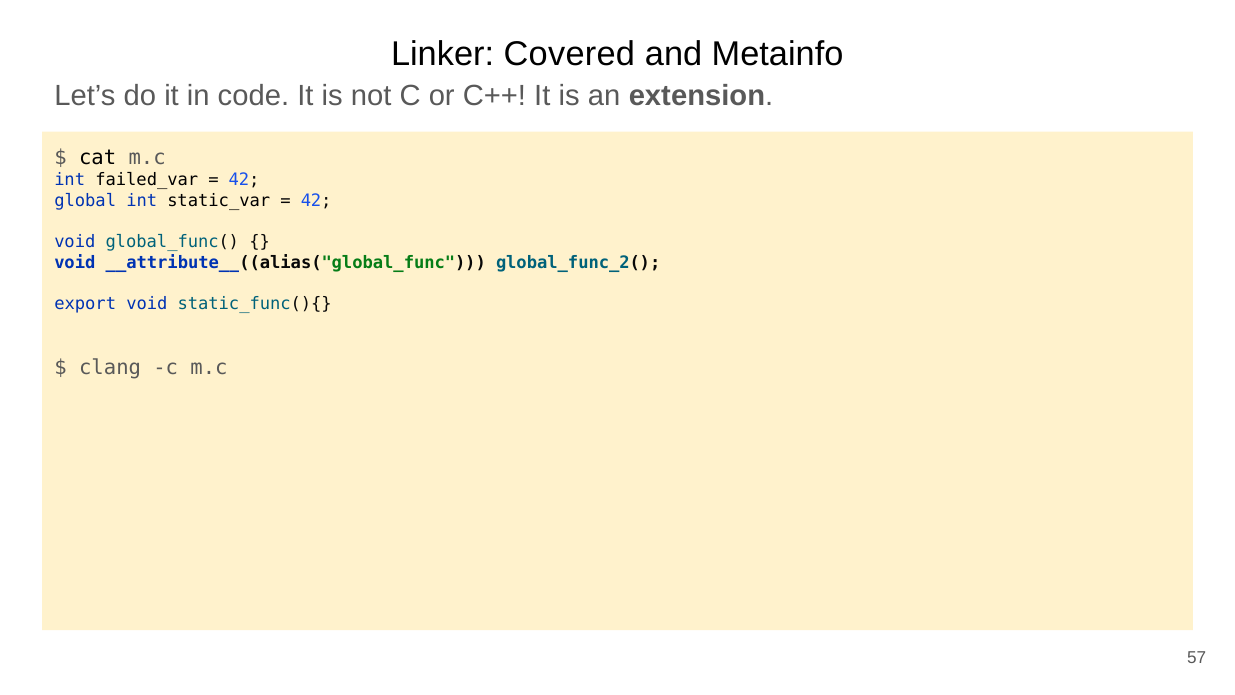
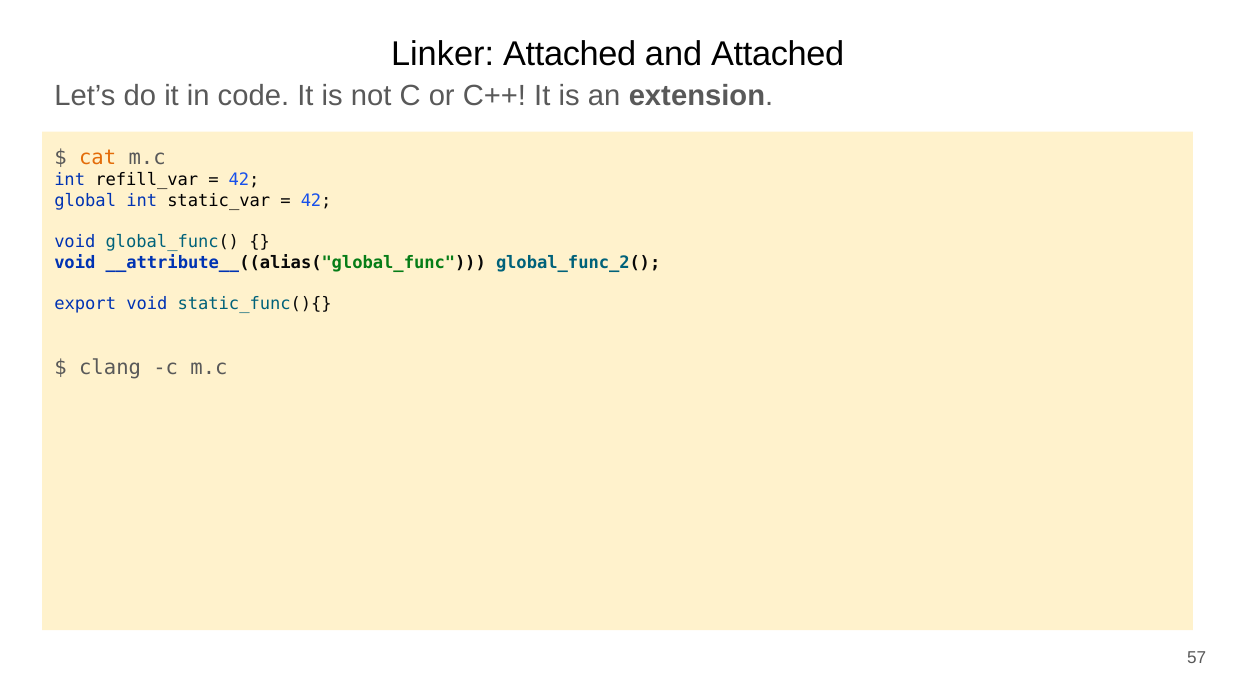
Linker Covered: Covered -> Attached
and Metainfo: Metainfo -> Attached
cat colour: black -> orange
failed_var: failed_var -> refill_var
